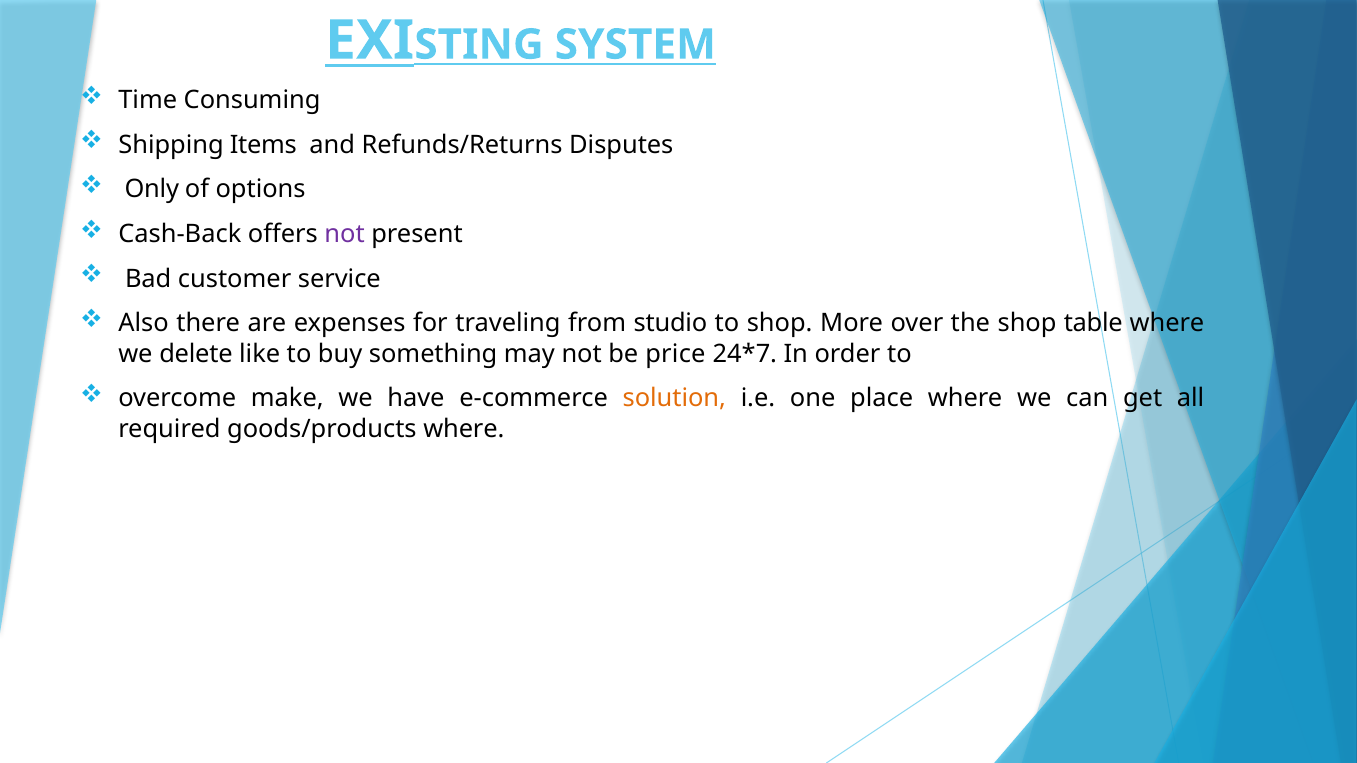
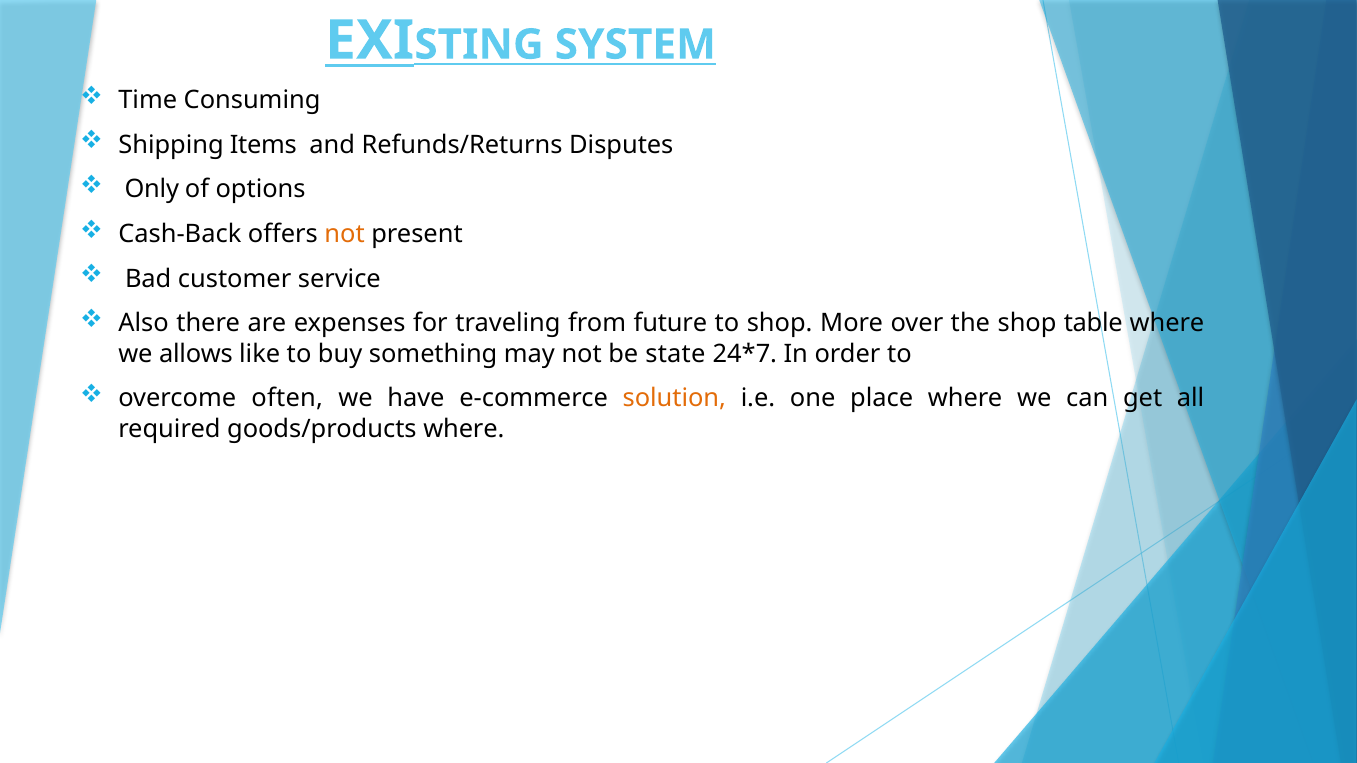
not at (345, 234) colour: purple -> orange
studio: studio -> future
delete: delete -> allows
price: price -> state
make: make -> often
